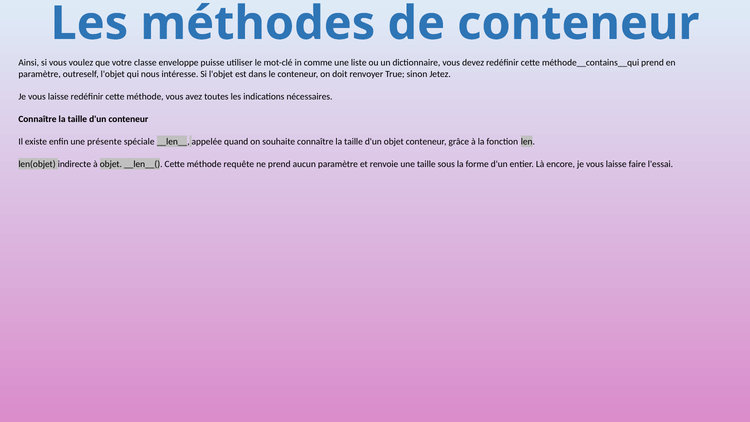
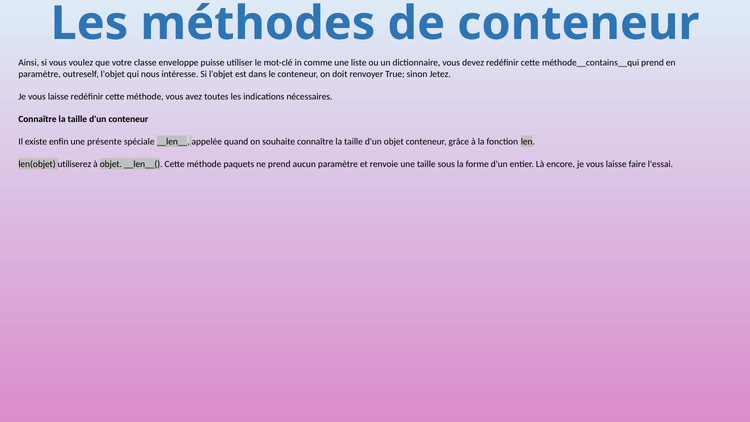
indirecte: indirecte -> utiliserez
requête: requête -> paquets
